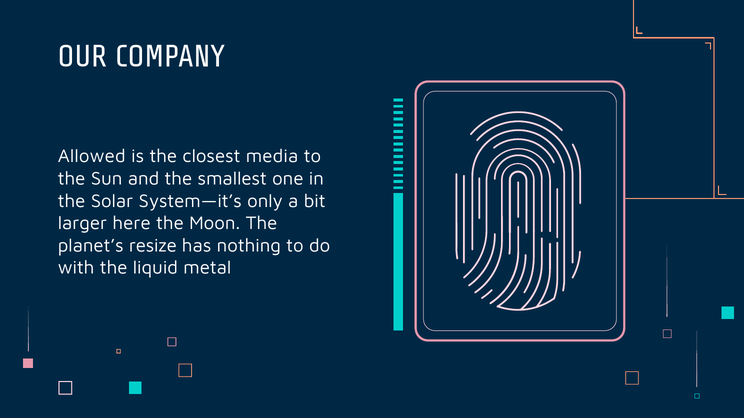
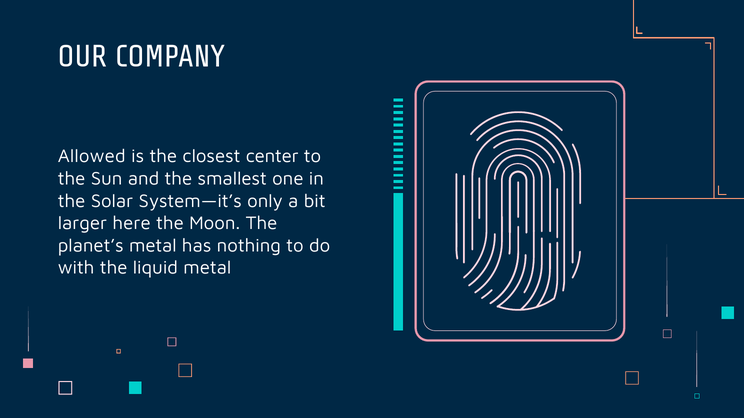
media: media -> center
planet’s resize: resize -> metal
